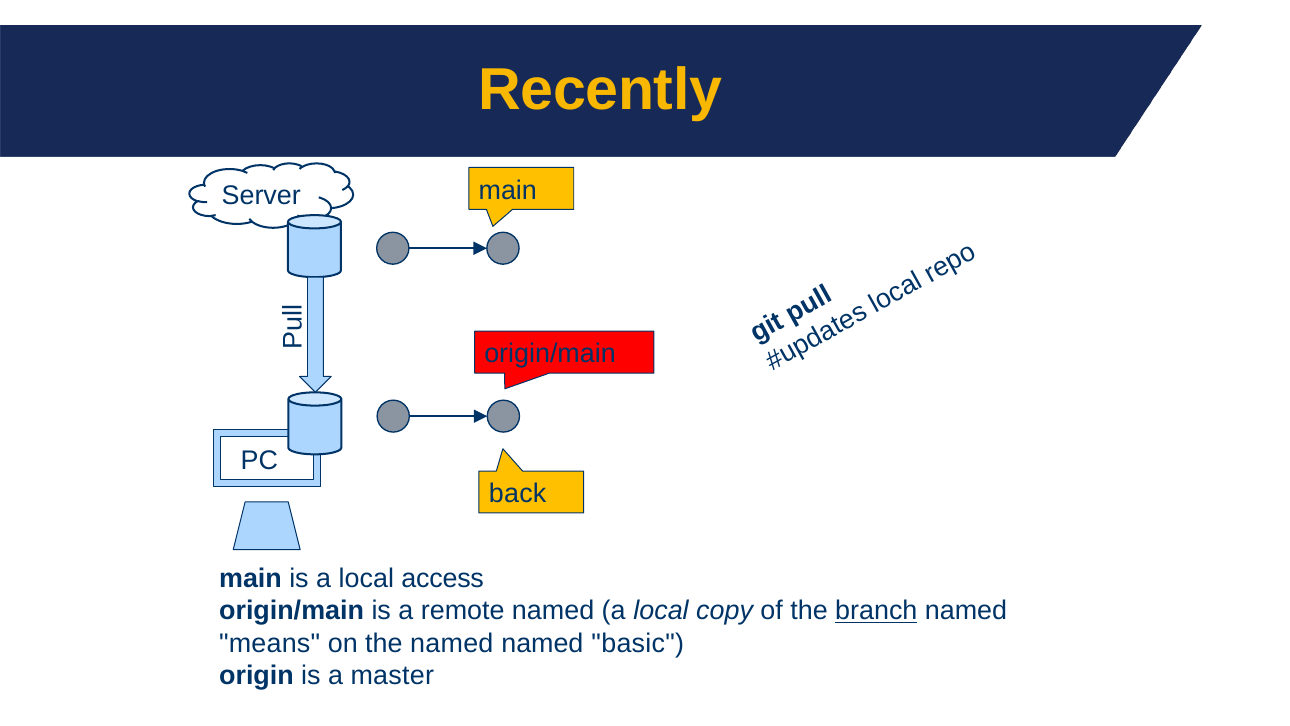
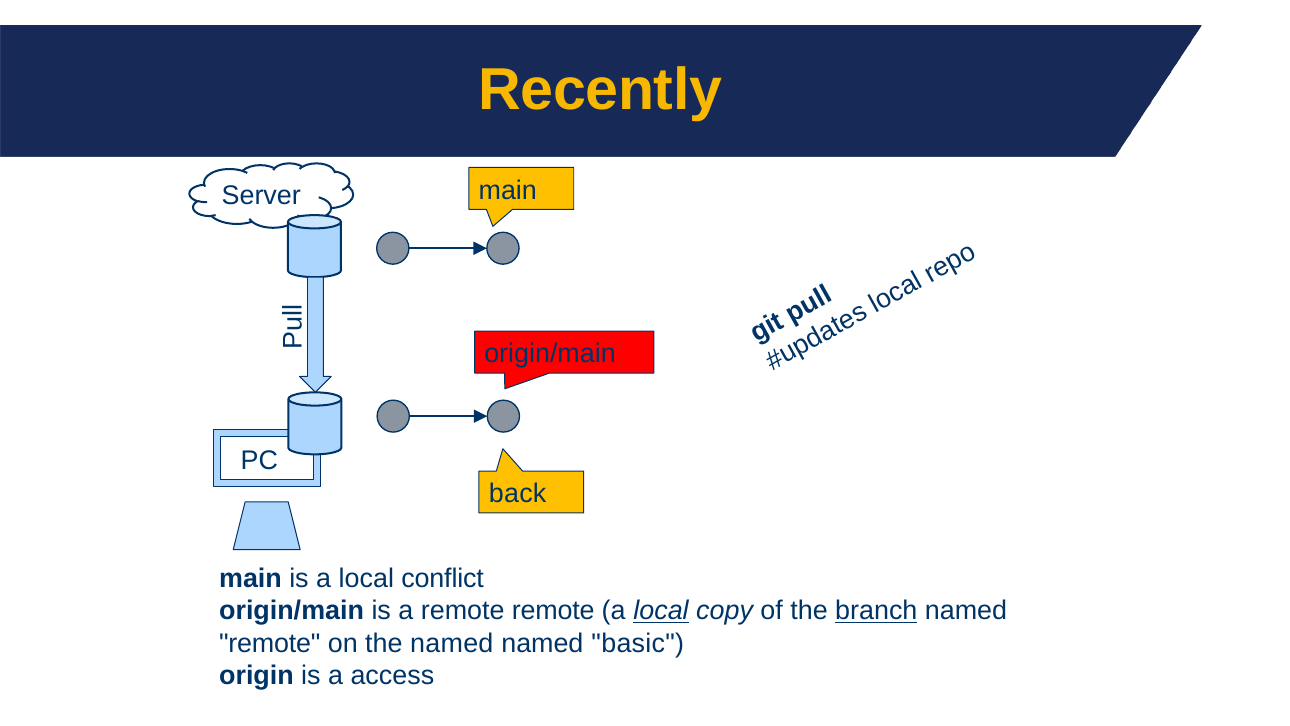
access: access -> conflict
remote named: named -> remote
local at (661, 611) underline: none -> present
means at (270, 643): means -> remote
master: master -> access
